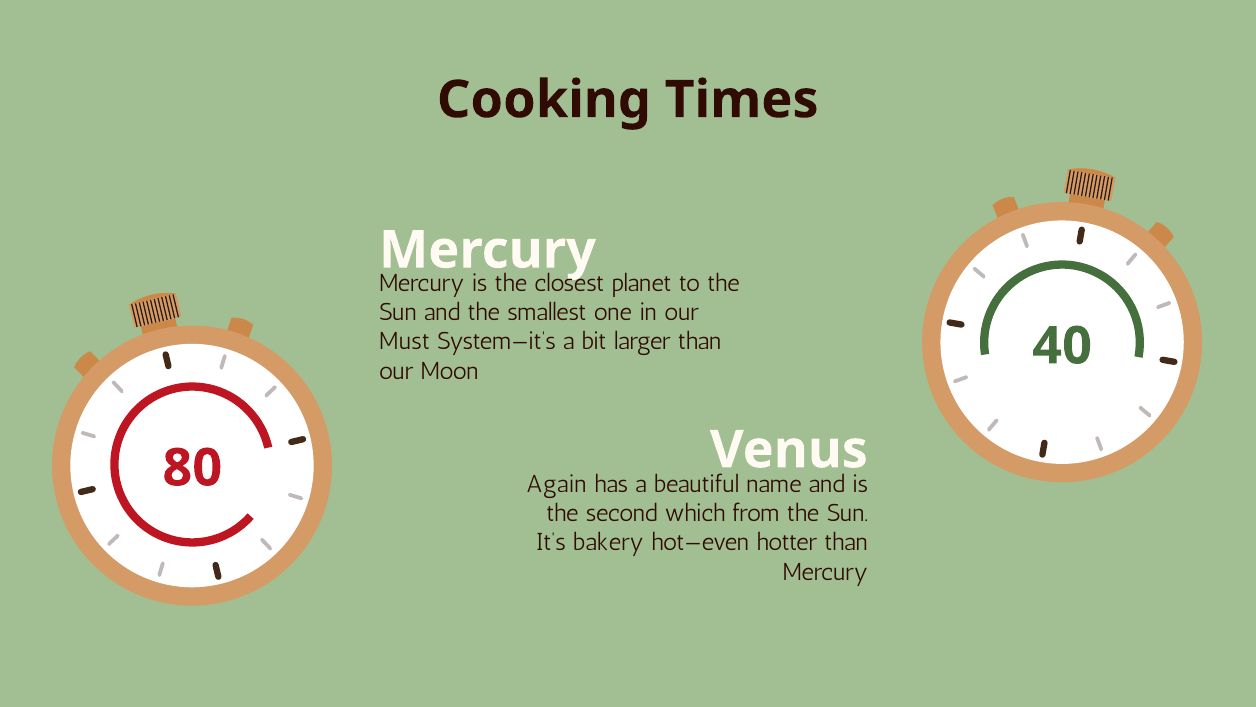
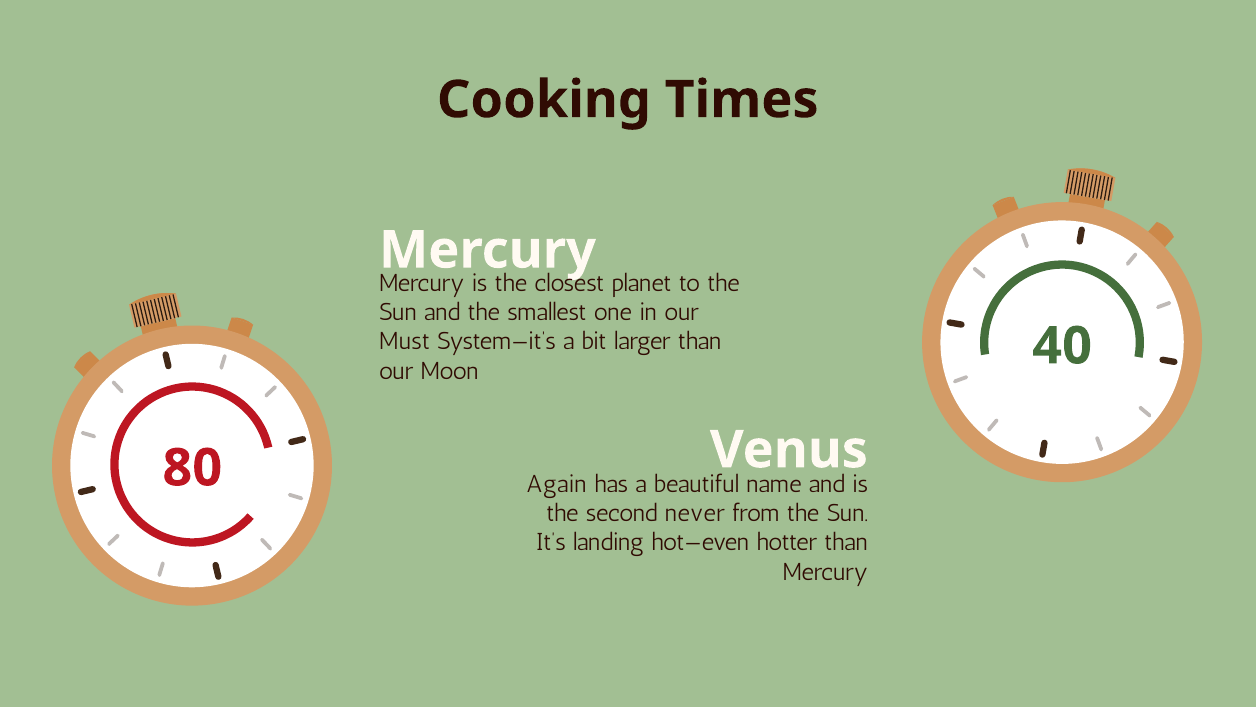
which: which -> never
bakery: bakery -> landing
